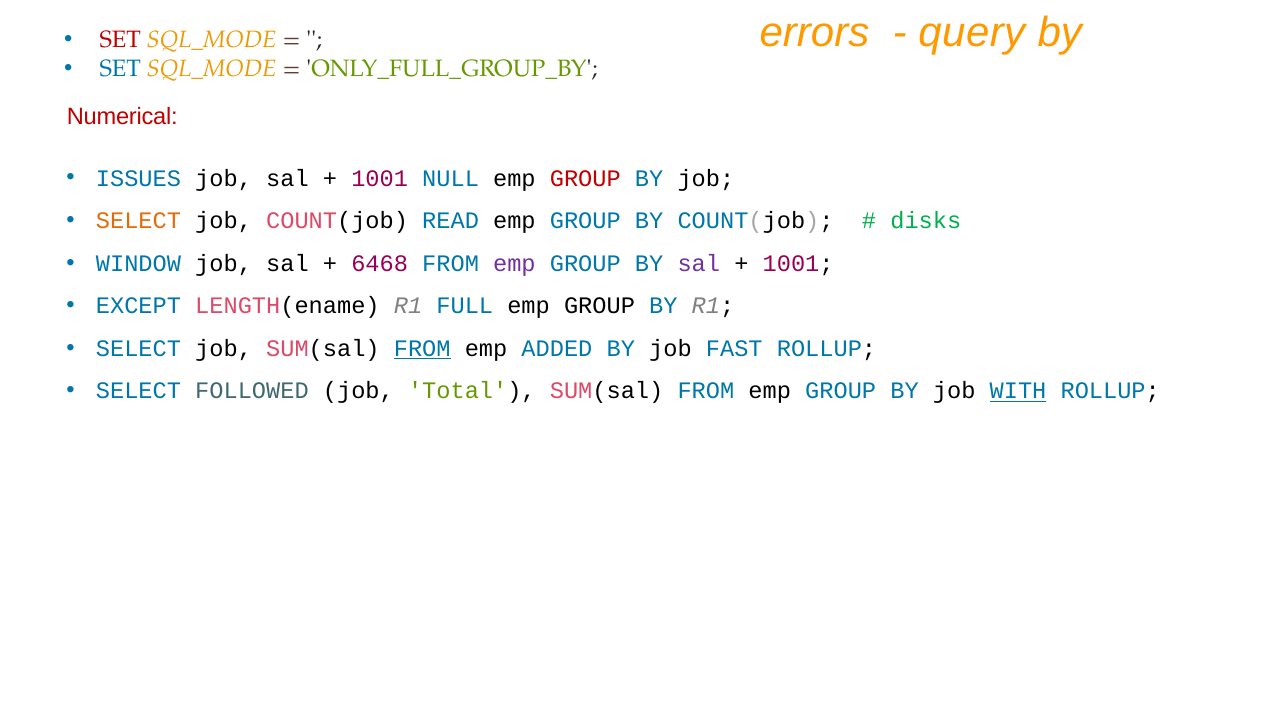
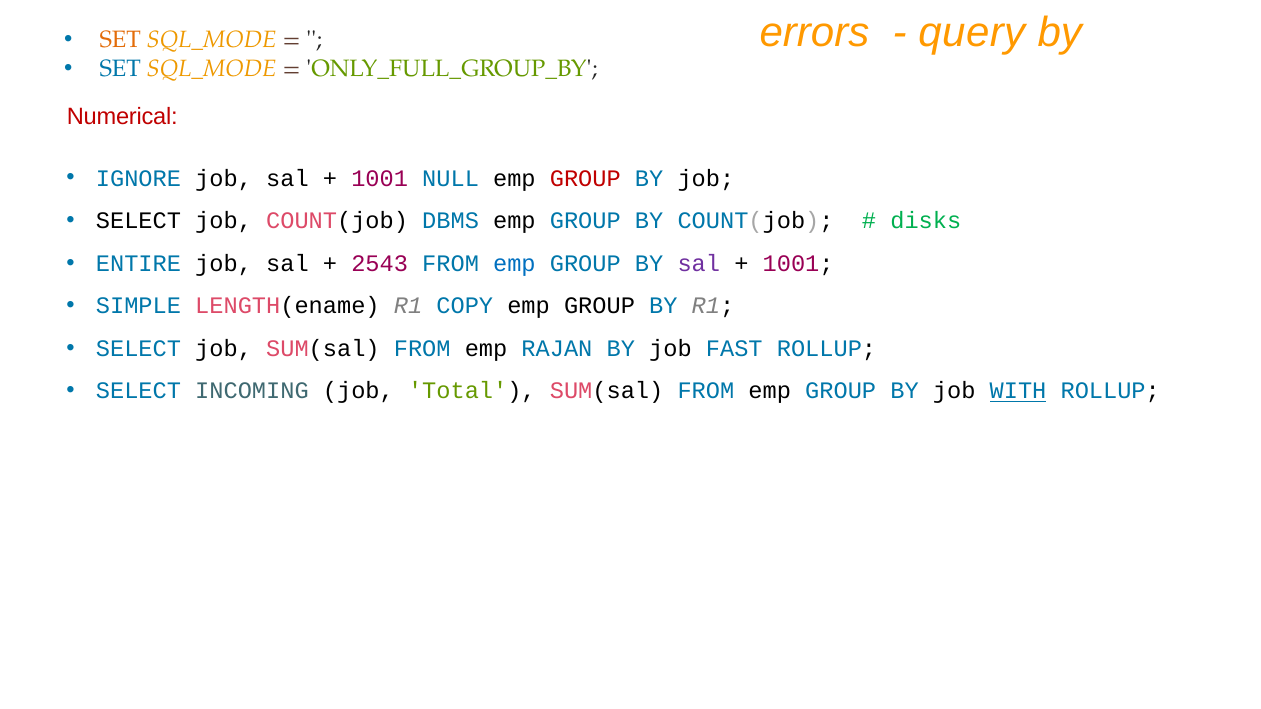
SET at (120, 40) colour: red -> orange
ISSUES: ISSUES -> IGNORE
SELECT at (138, 221) colour: orange -> black
READ: READ -> DBMS
WINDOW: WINDOW -> ENTIRE
6468: 6468 -> 2543
emp at (514, 264) colour: purple -> blue
EXCEPT: EXCEPT -> SIMPLE
FULL: FULL -> COPY
FROM at (422, 349) underline: present -> none
ADDED: ADDED -> RAJAN
FOLLOWED: FOLLOWED -> INCOMING
